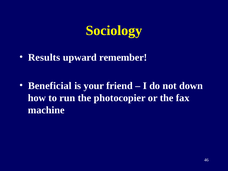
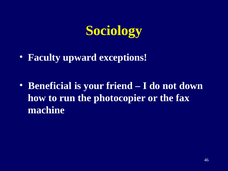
Results: Results -> Faculty
remember: remember -> exceptions
